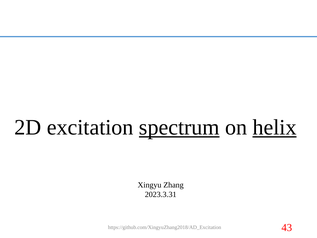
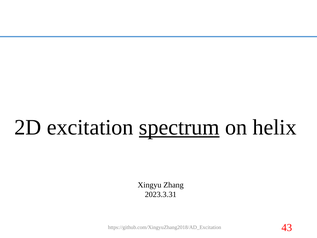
helix underline: present -> none
